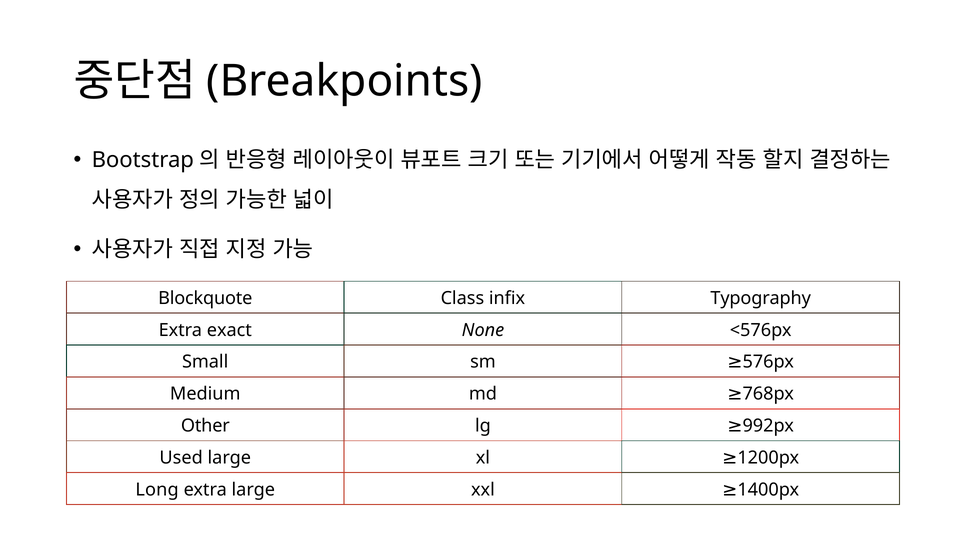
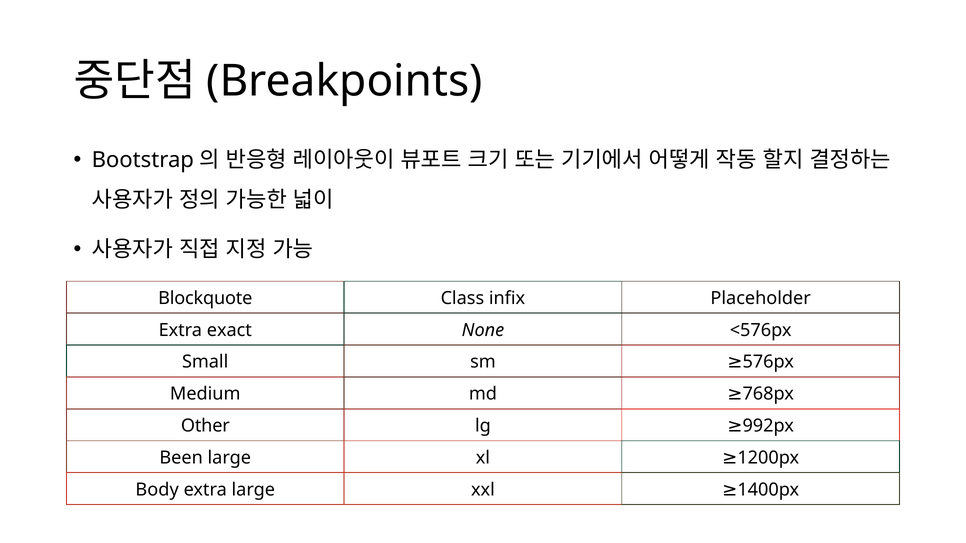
Typography: Typography -> Placeholder
Used: Used -> Been
Long: Long -> Body
